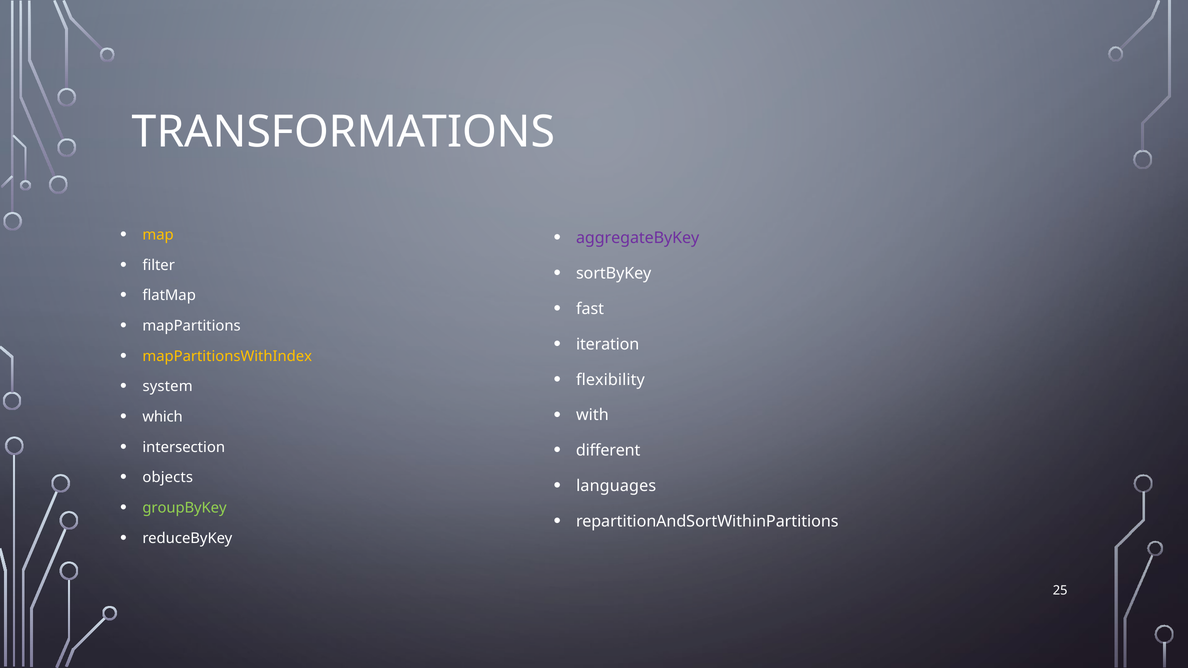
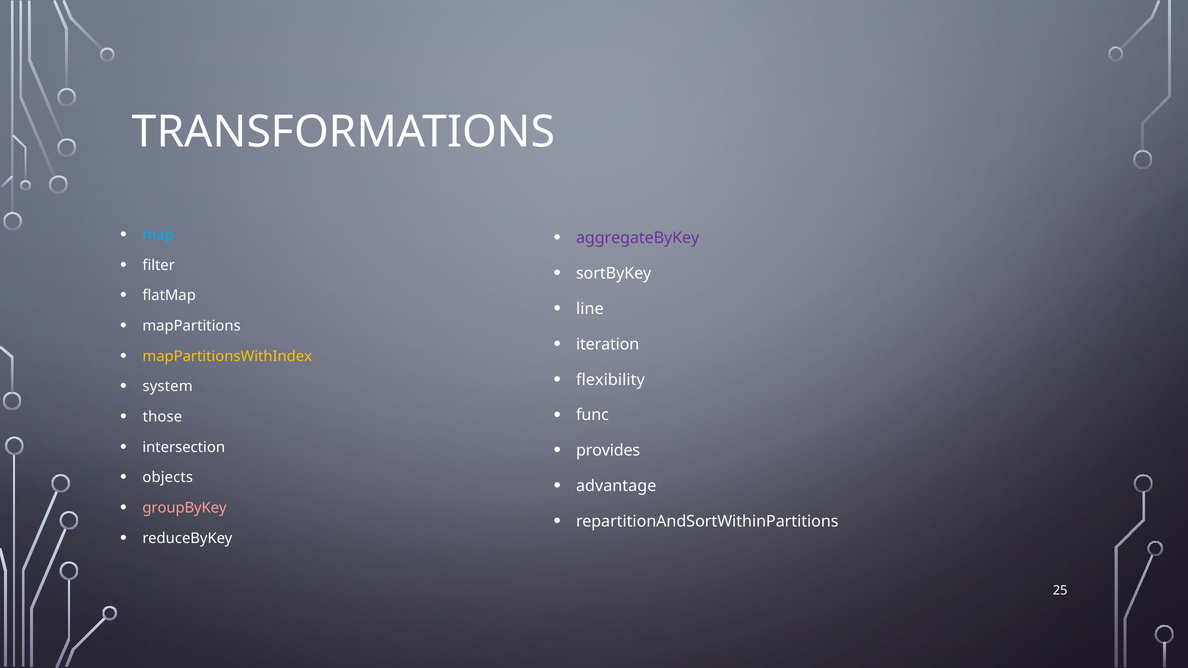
map colour: yellow -> light blue
fast: fast -> line
with: with -> func
which: which -> those
different: different -> provides
languages: languages -> advantage
groupByKey colour: light green -> pink
